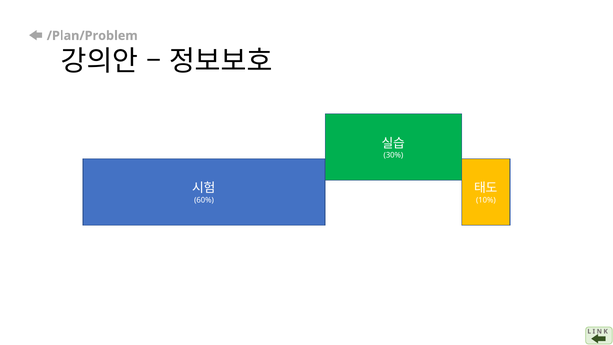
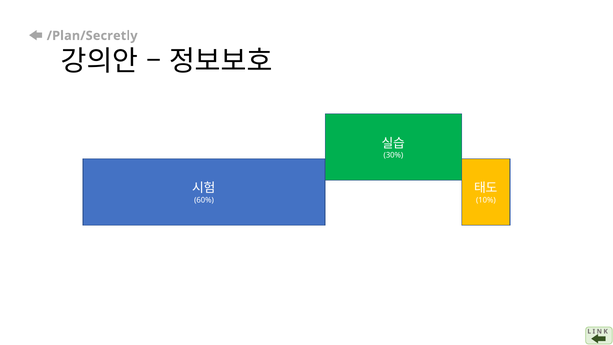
/Plan/Problem: /Plan/Problem -> /Plan/Secretly
